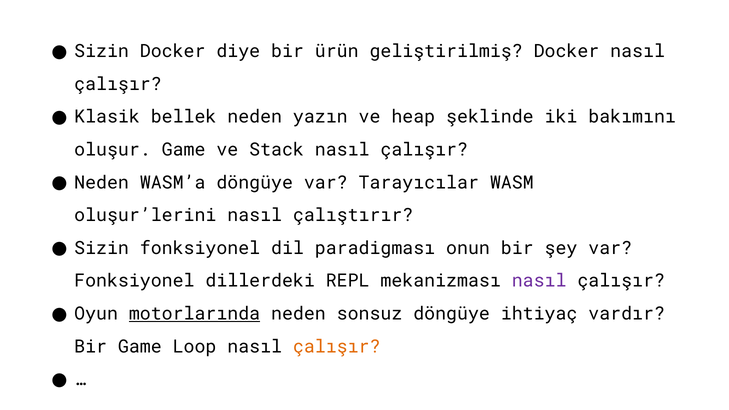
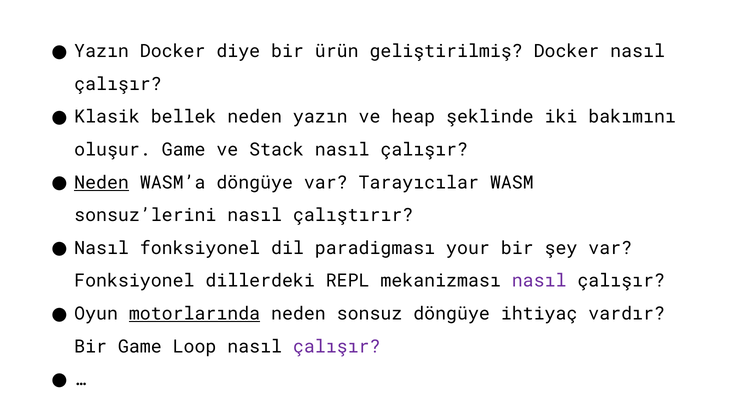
Sizin at (102, 51): Sizin -> Yazın
Neden at (102, 183) underline: none -> present
oluşur’lerini: oluşur’lerini -> sonsuz’lerini
Sizin at (102, 248): Sizin -> Nasıl
onun: onun -> your
çalışır at (337, 347) colour: orange -> purple
